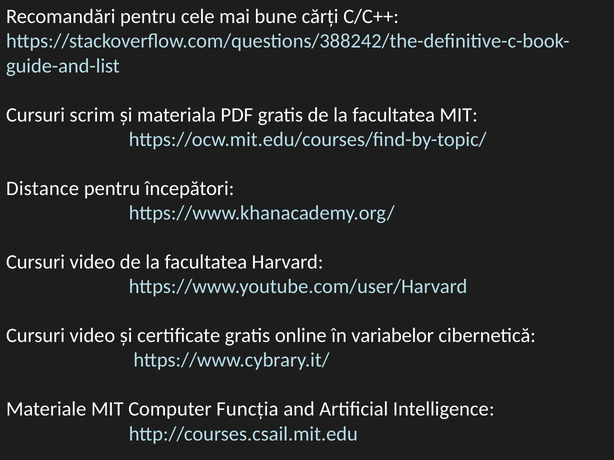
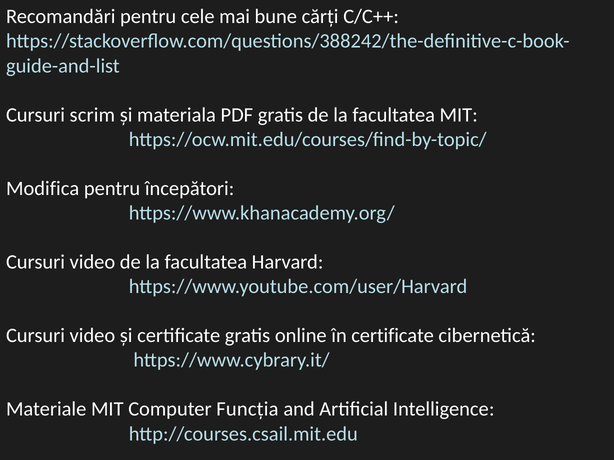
Distance: Distance -> Modifica
în variabelor: variabelor -> certificate
